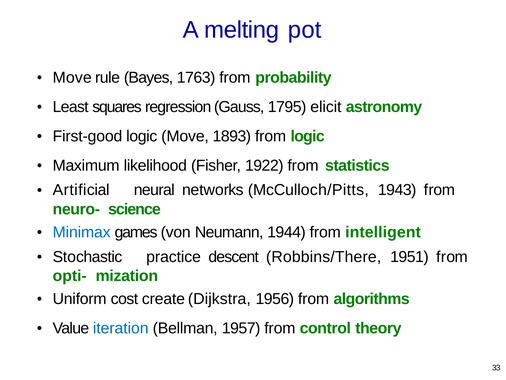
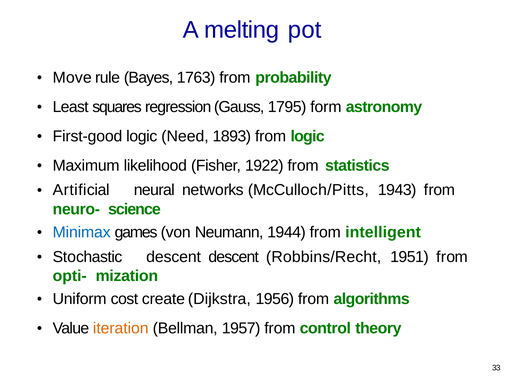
elicit: elicit -> form
logic Move: Move -> Need
Stochastic practice: practice -> descent
Robbins/There: Robbins/There -> Robbins/Recht
iteration colour: blue -> orange
